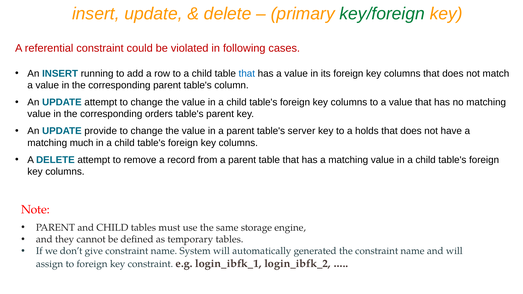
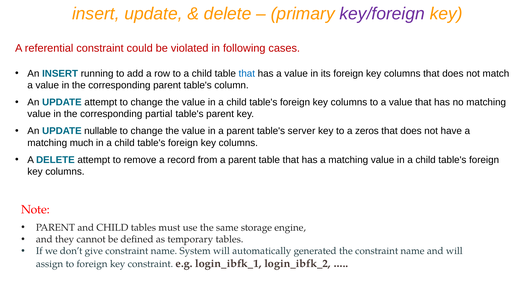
key/foreign colour: green -> purple
orders: orders -> partial
provide: provide -> nullable
holds: holds -> zeros
